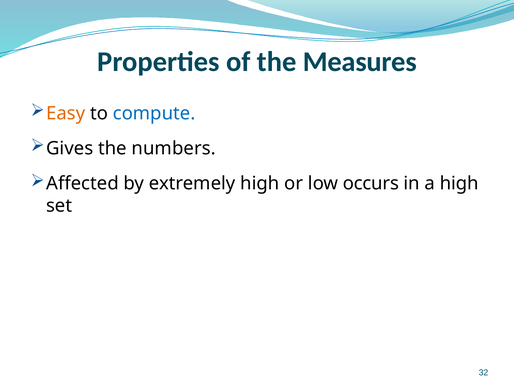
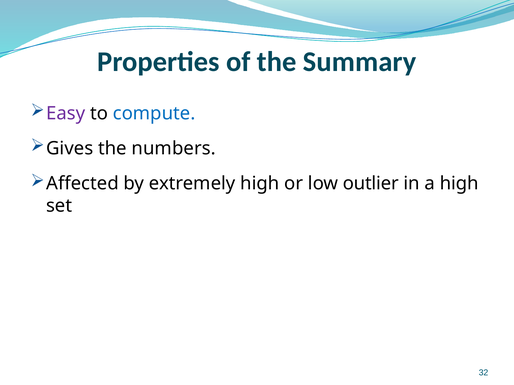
Measures: Measures -> Summary
Easy colour: orange -> purple
occurs: occurs -> outlier
